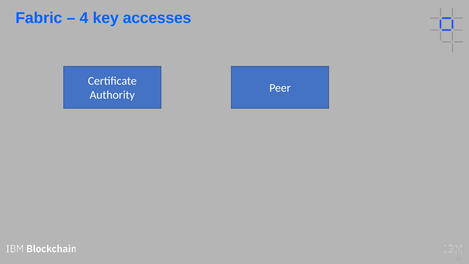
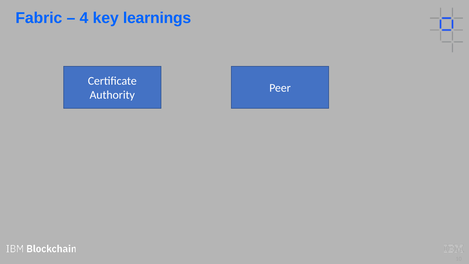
accesses: accesses -> learnings
